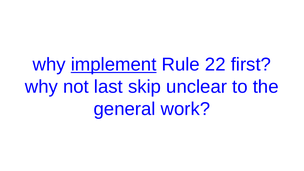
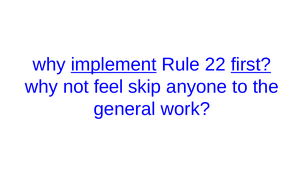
first underline: none -> present
last: last -> feel
unclear: unclear -> anyone
